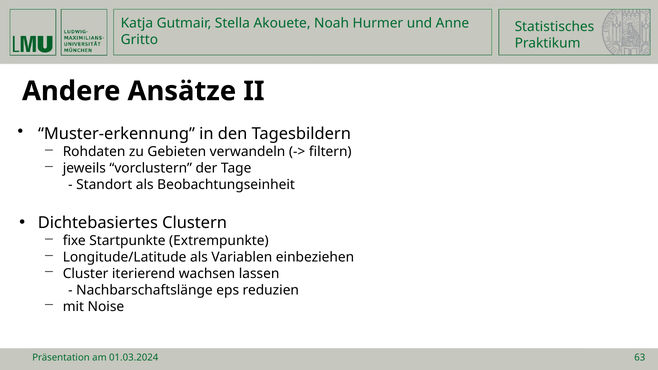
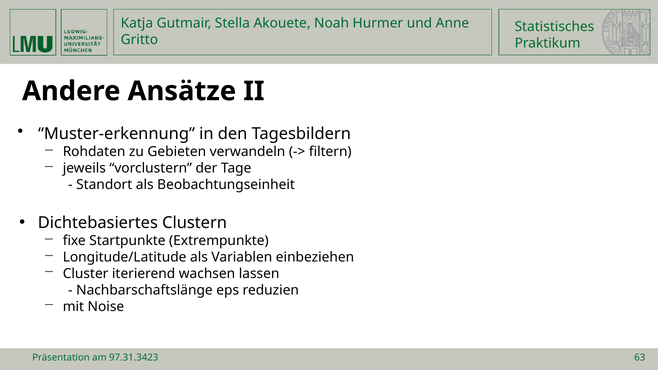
01.03.2024: 01.03.2024 -> 97.31.3423
